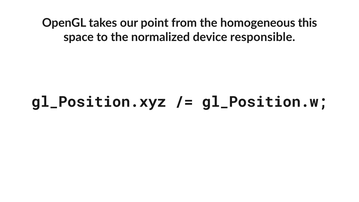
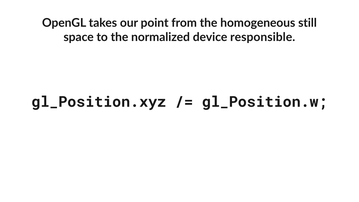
this: this -> still
